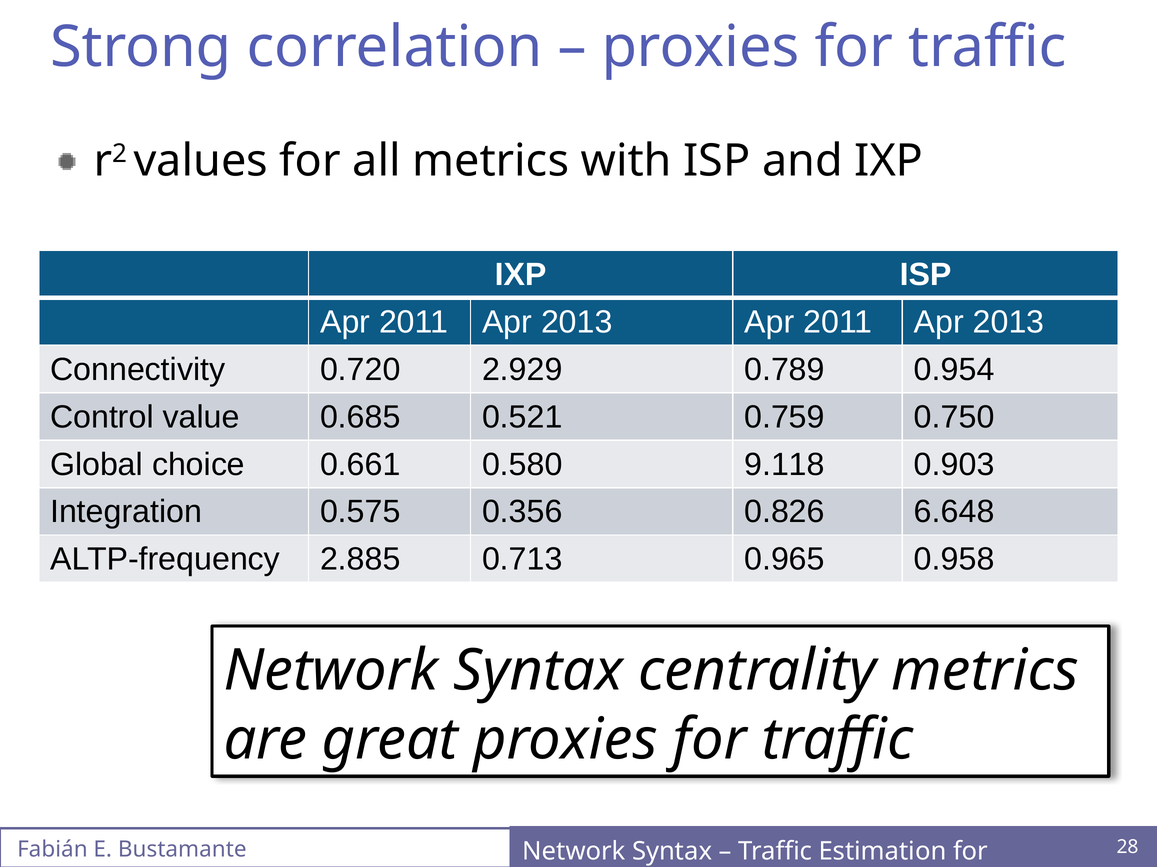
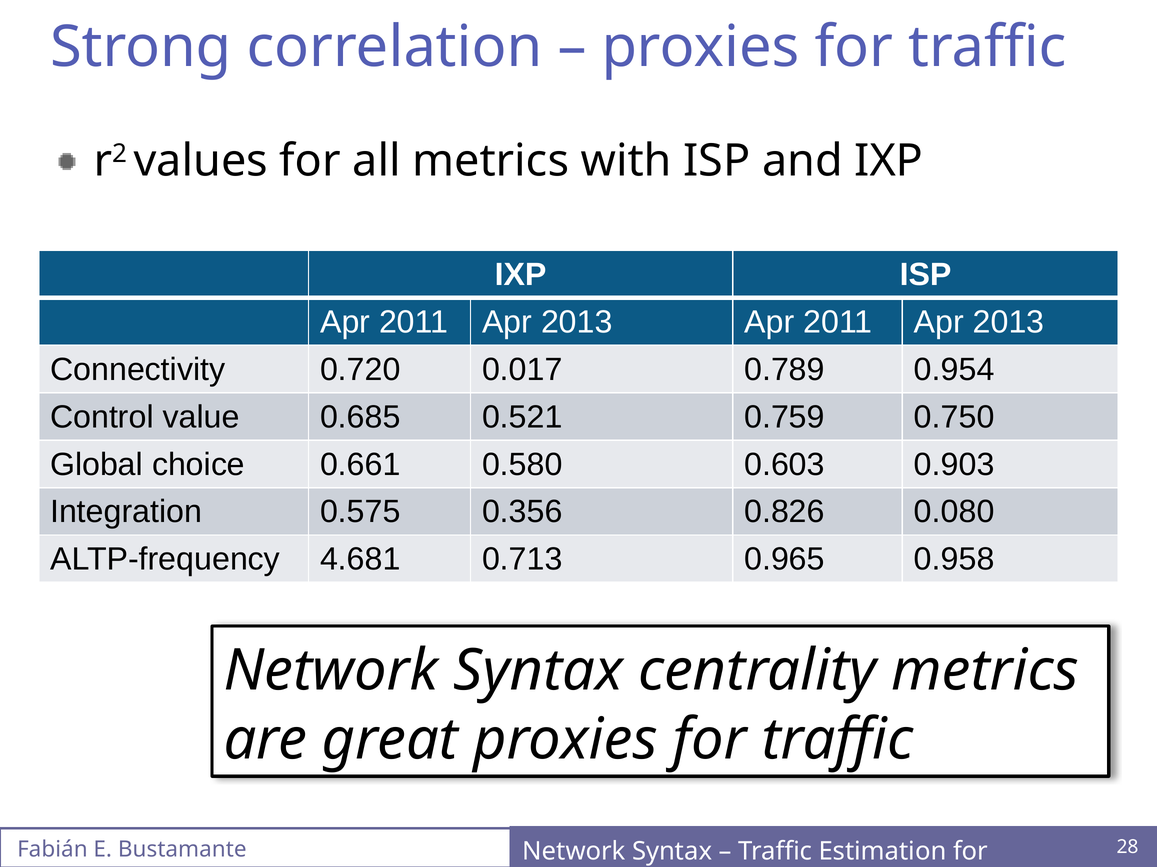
2.929: 2.929 -> 0.017
9.118: 9.118 -> 0.603
6.648: 6.648 -> 0.080
2.885: 2.885 -> 4.681
